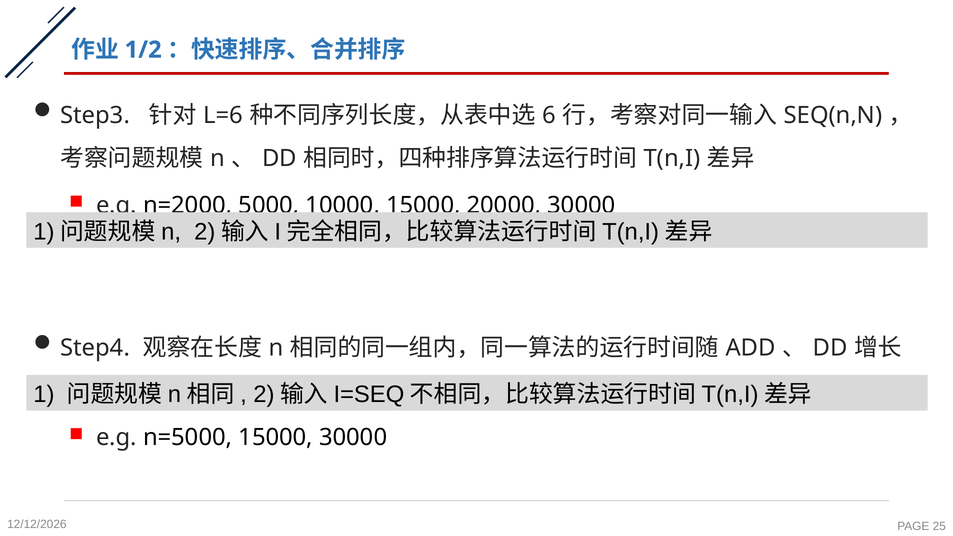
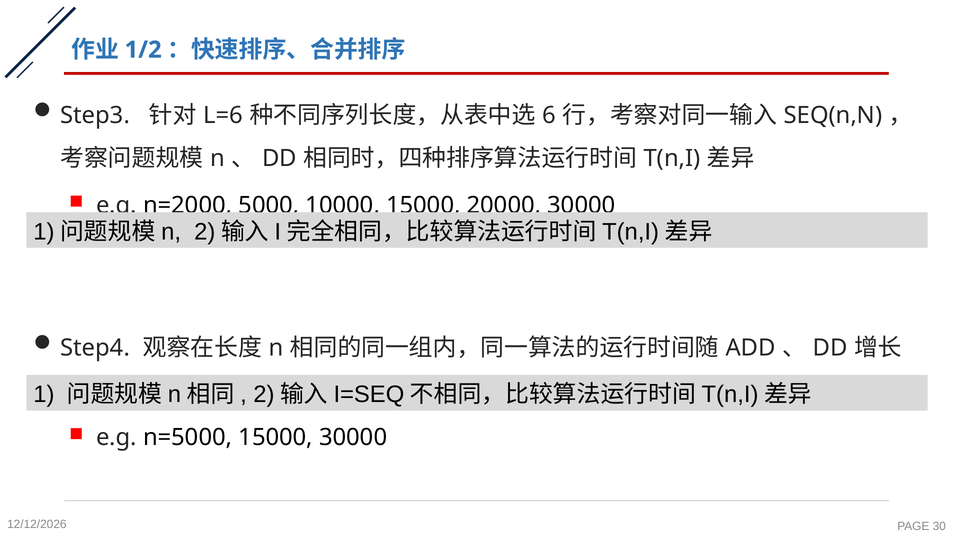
25: 25 -> 30
